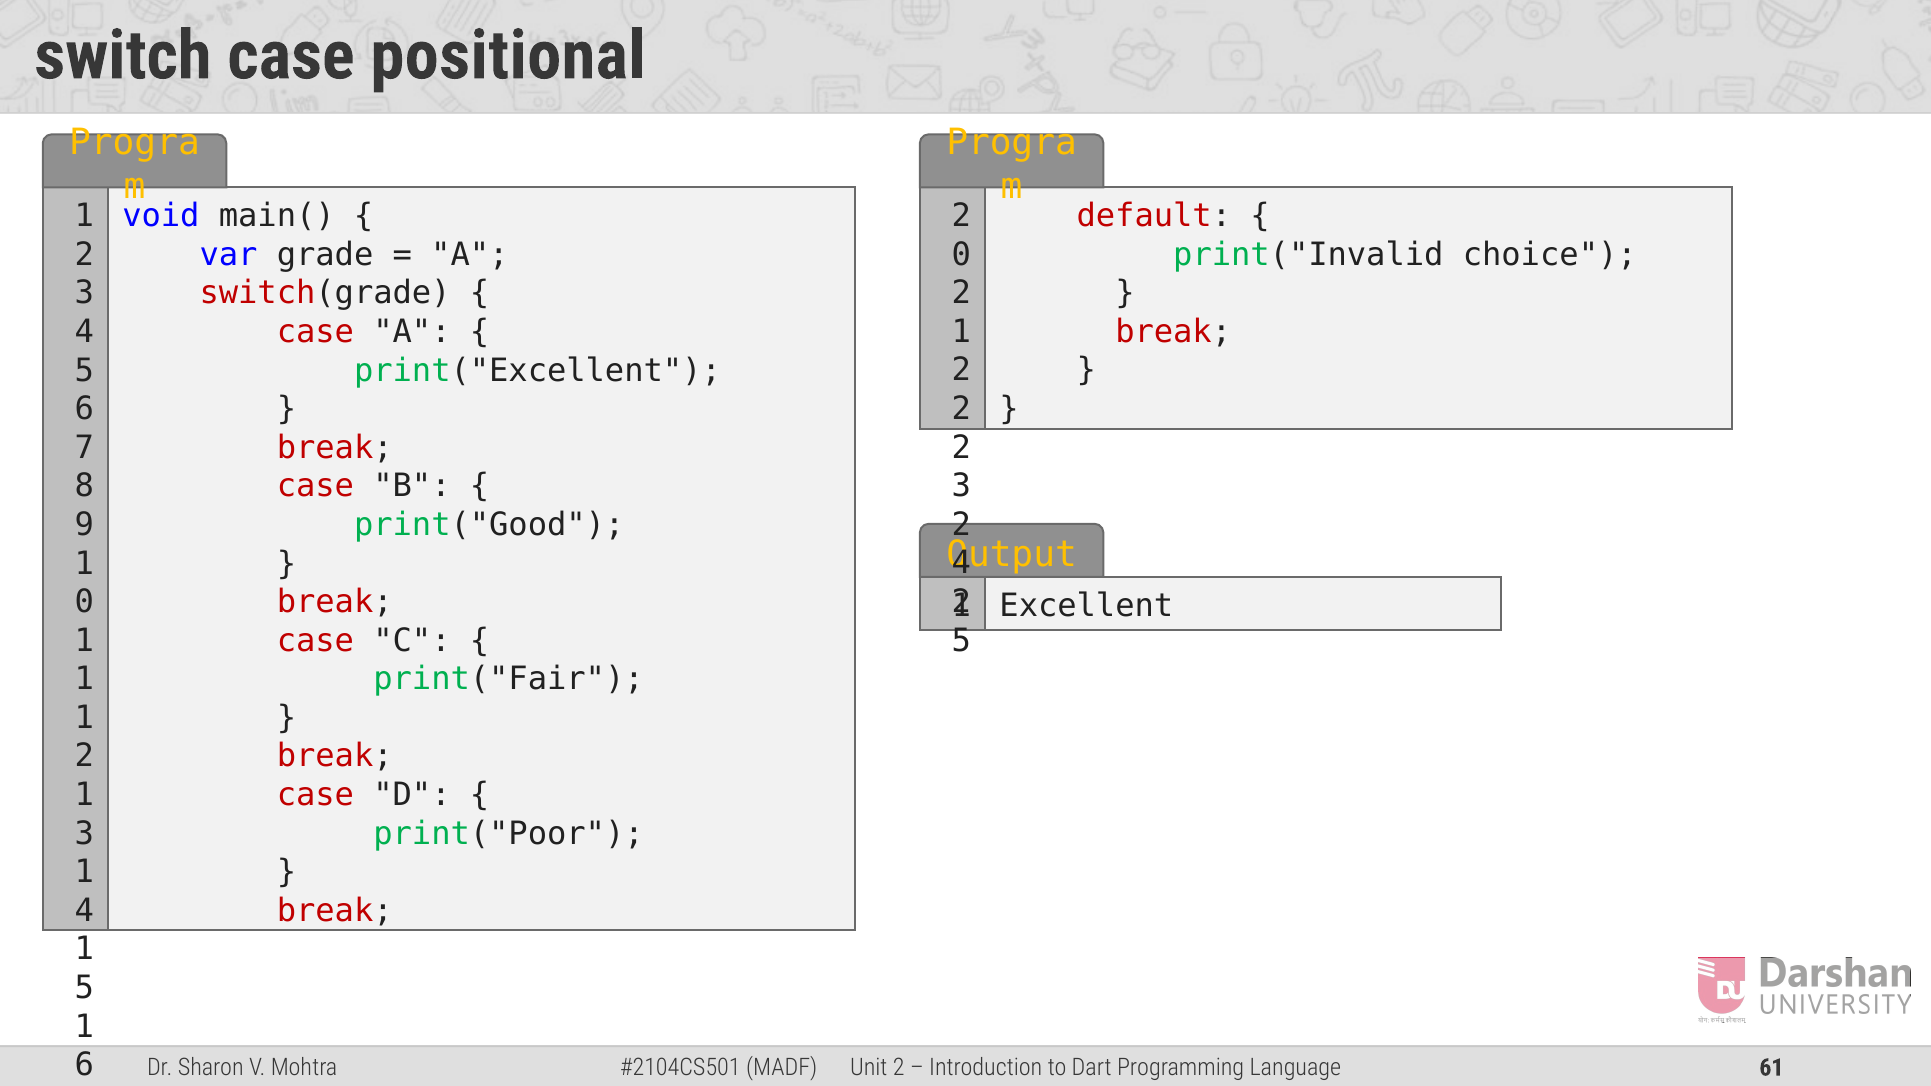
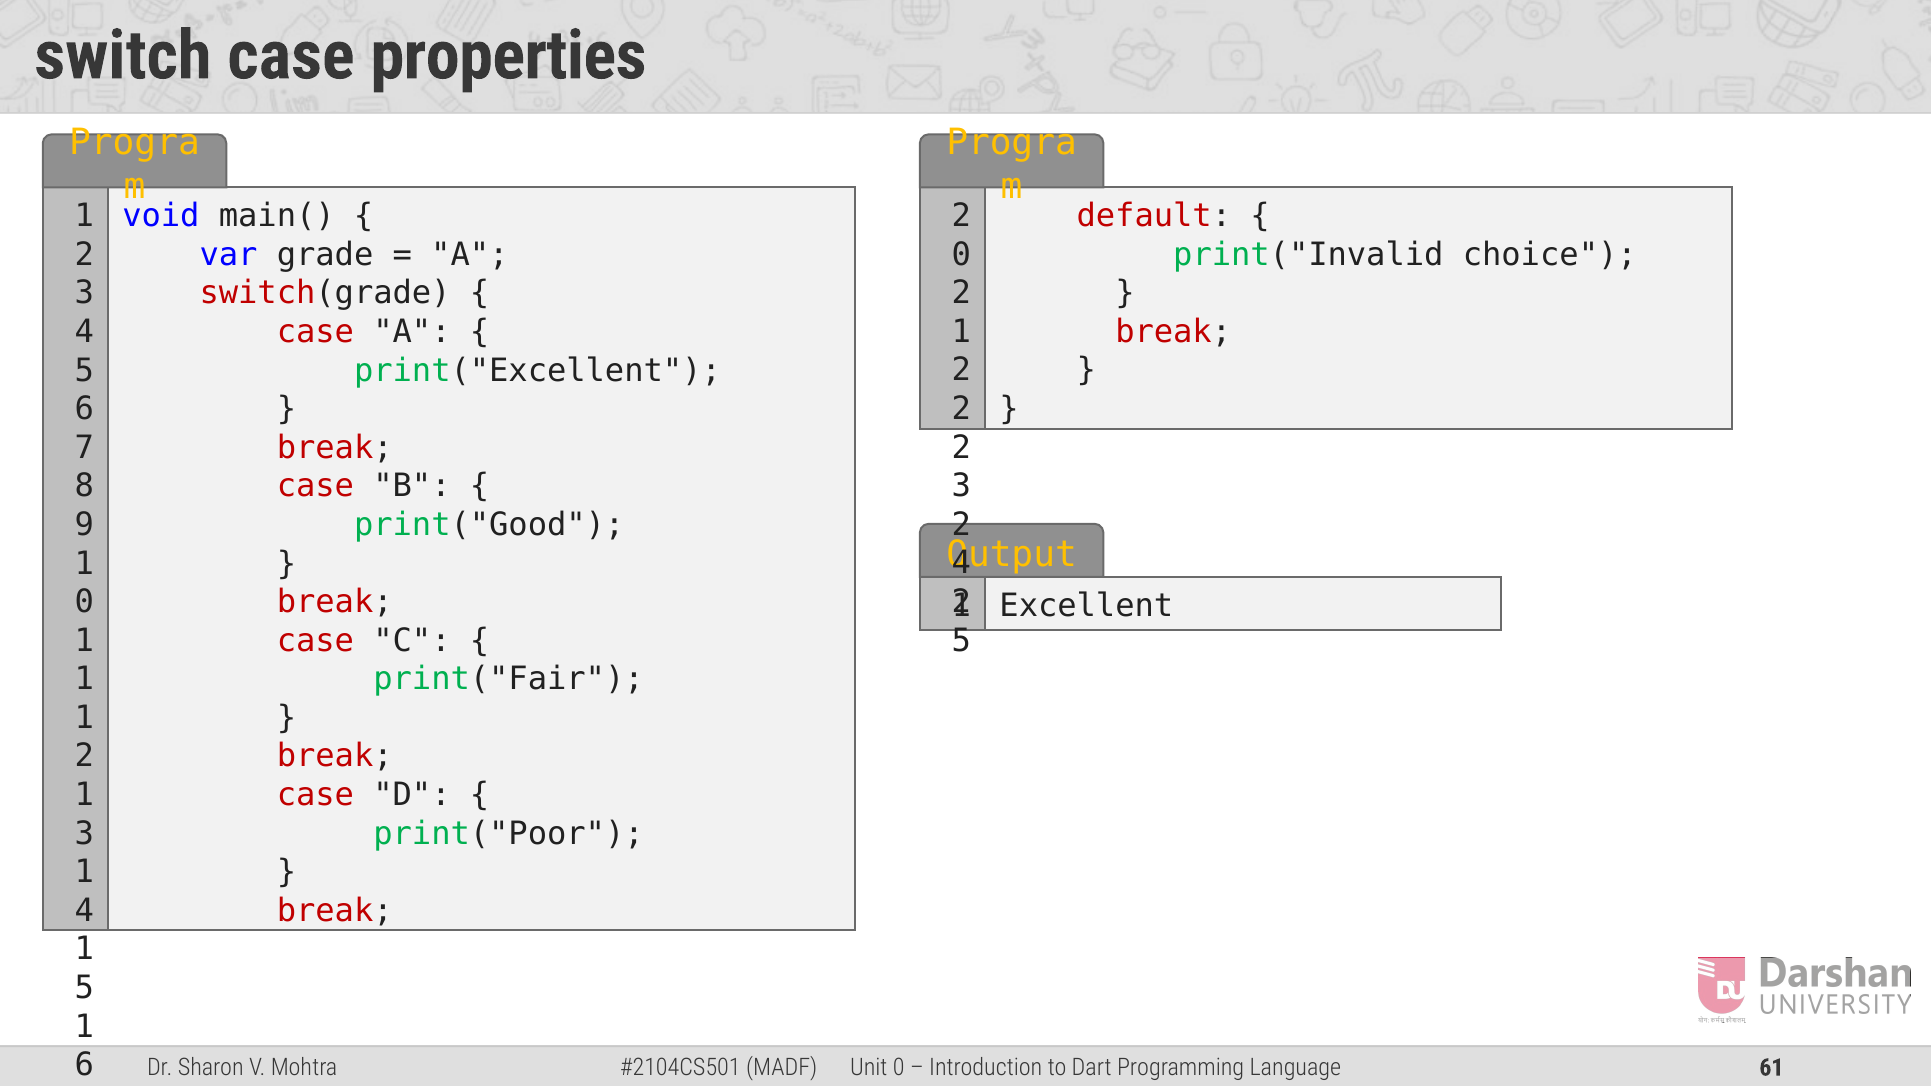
positional: positional -> properties
2 at (899, 1068): 2 -> 0
